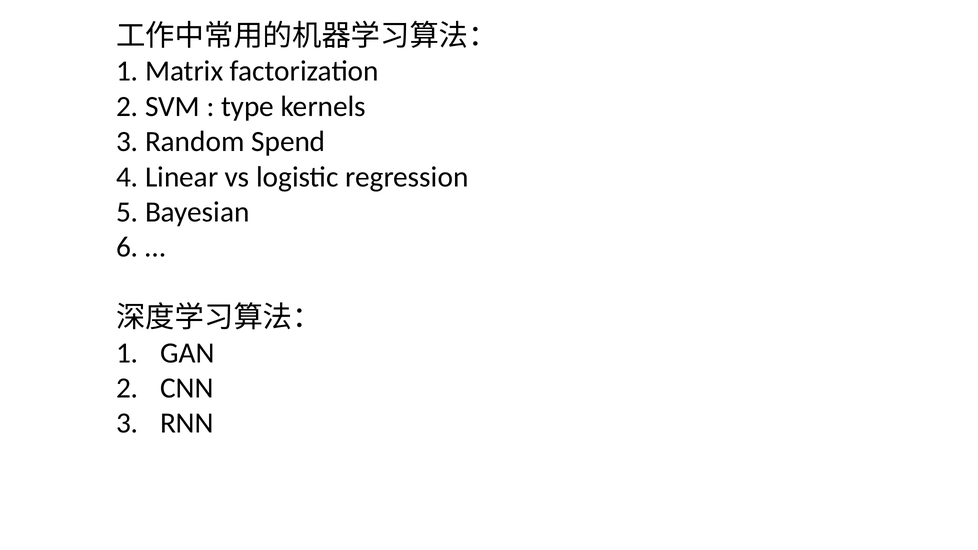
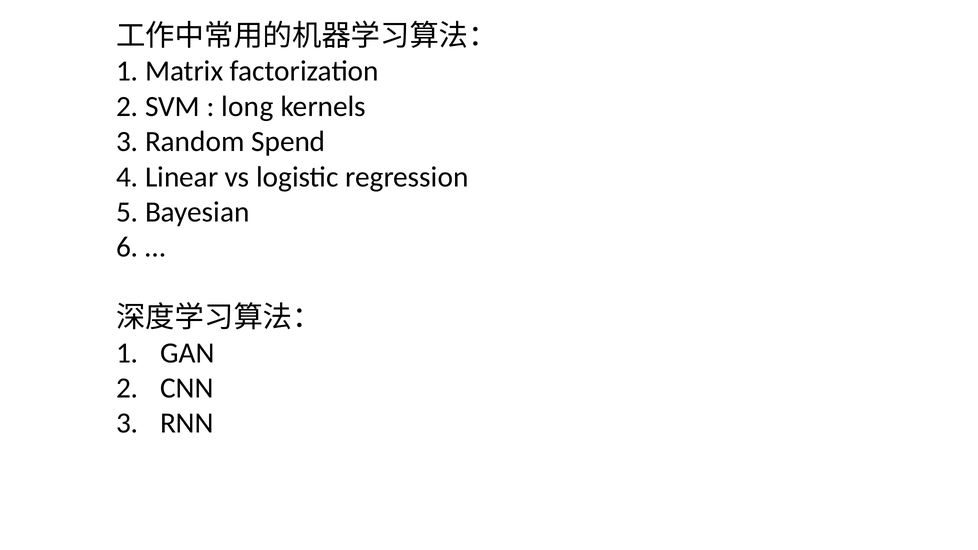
type: type -> long
